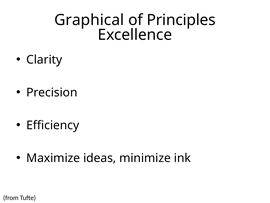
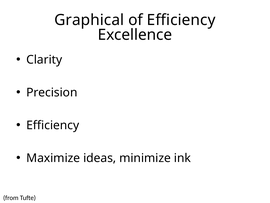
of Principles: Principles -> Efficiency
